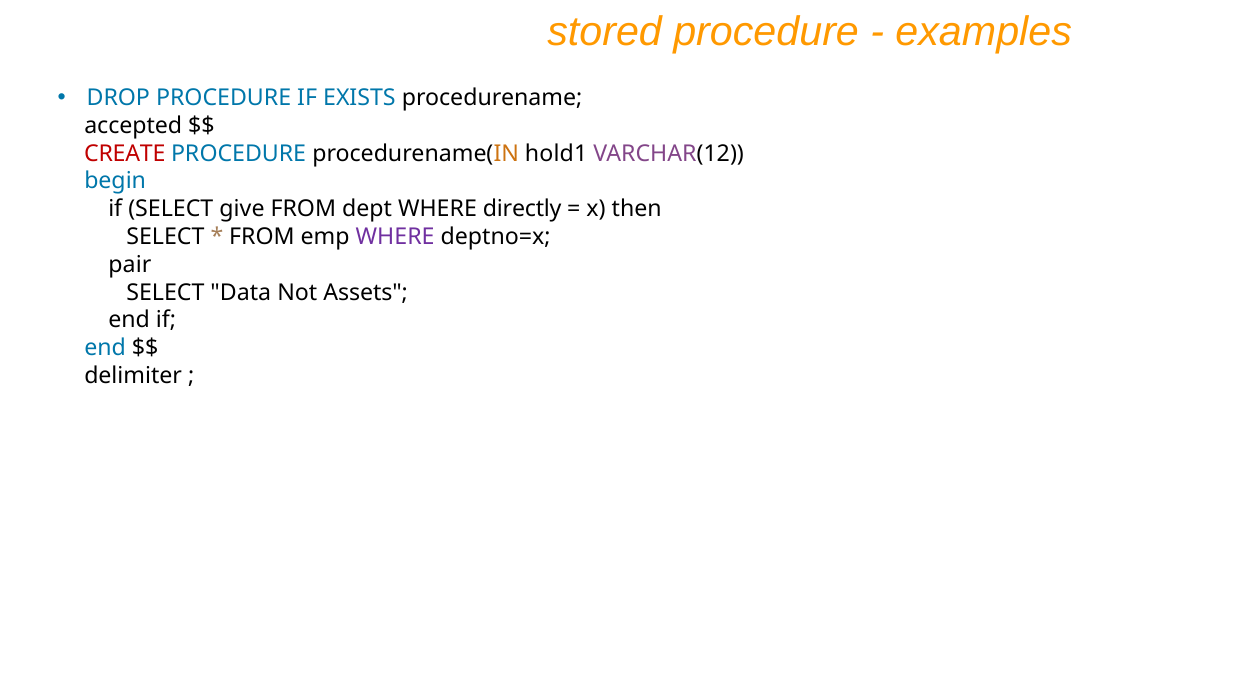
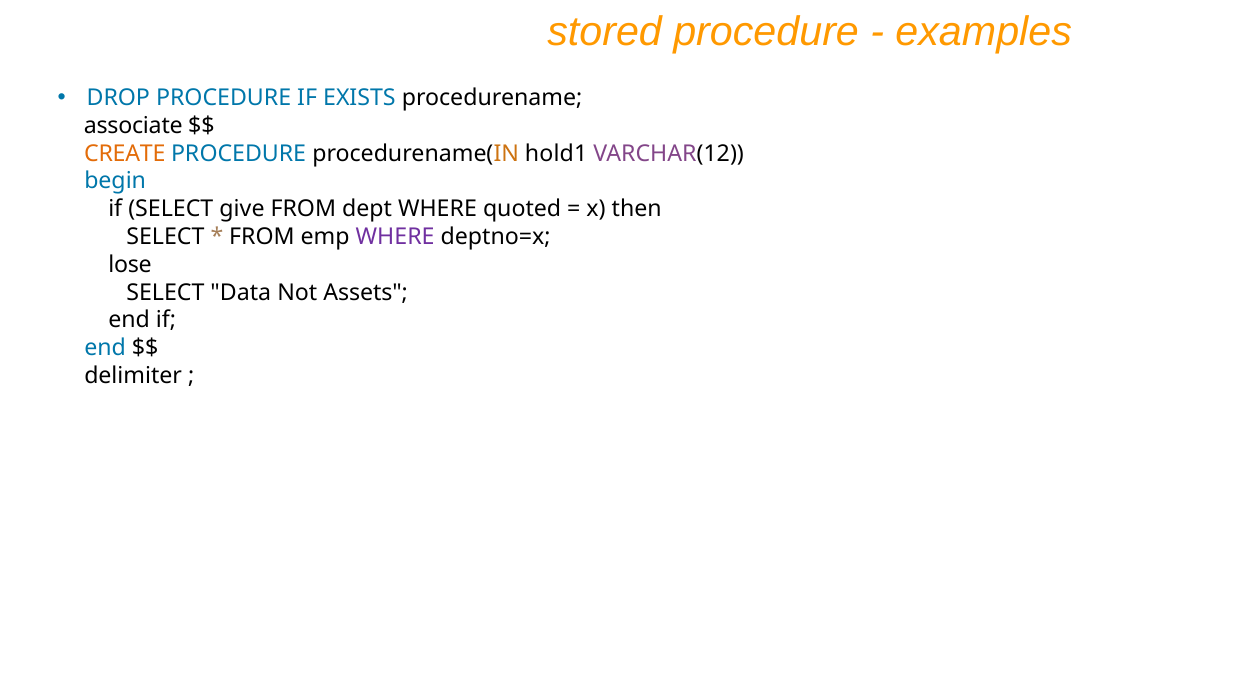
accepted: accepted -> associate
CREATE colour: red -> orange
directly: directly -> quoted
pair: pair -> lose
